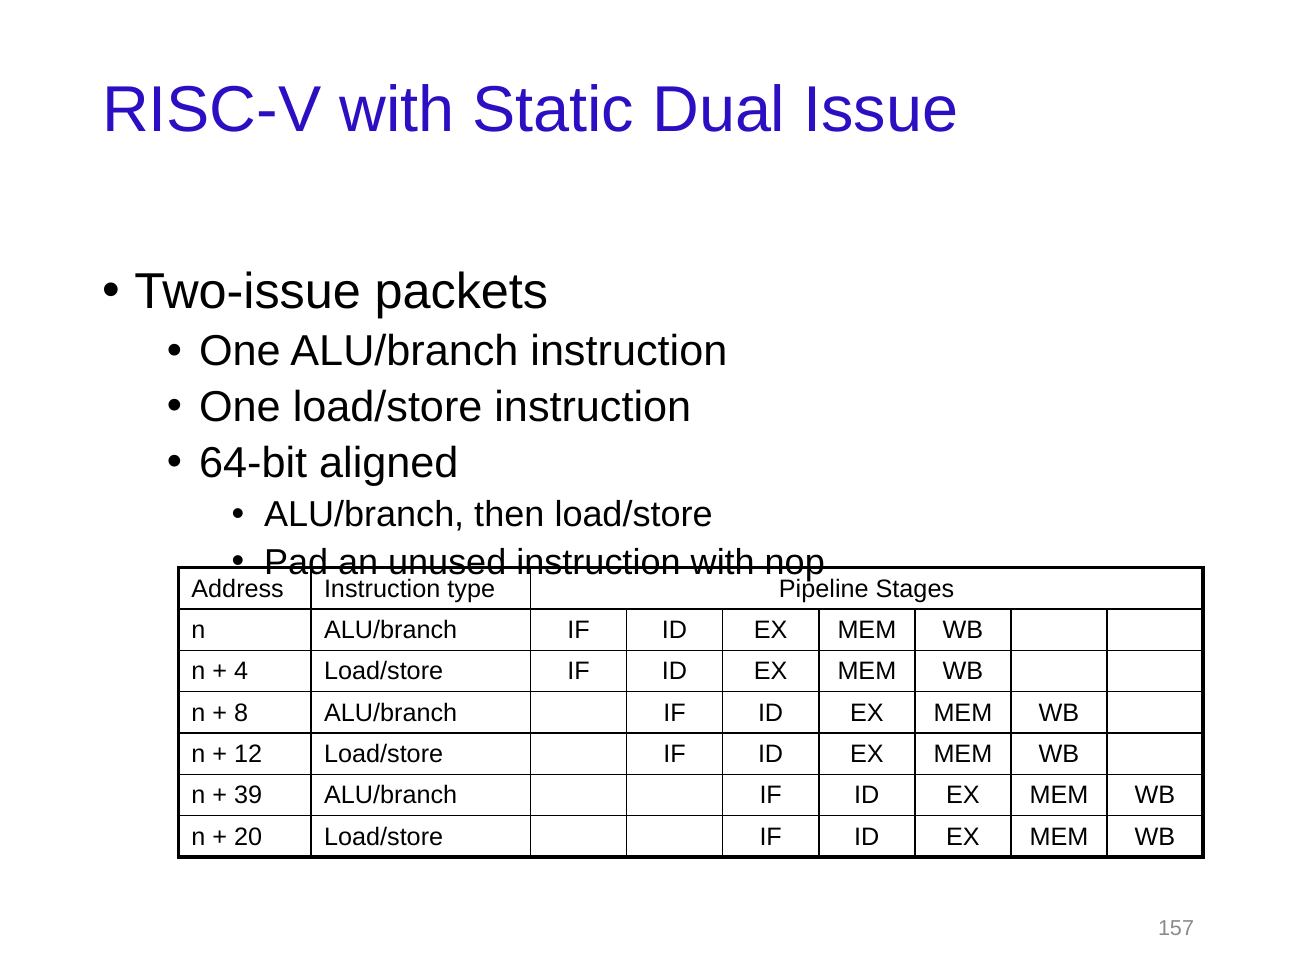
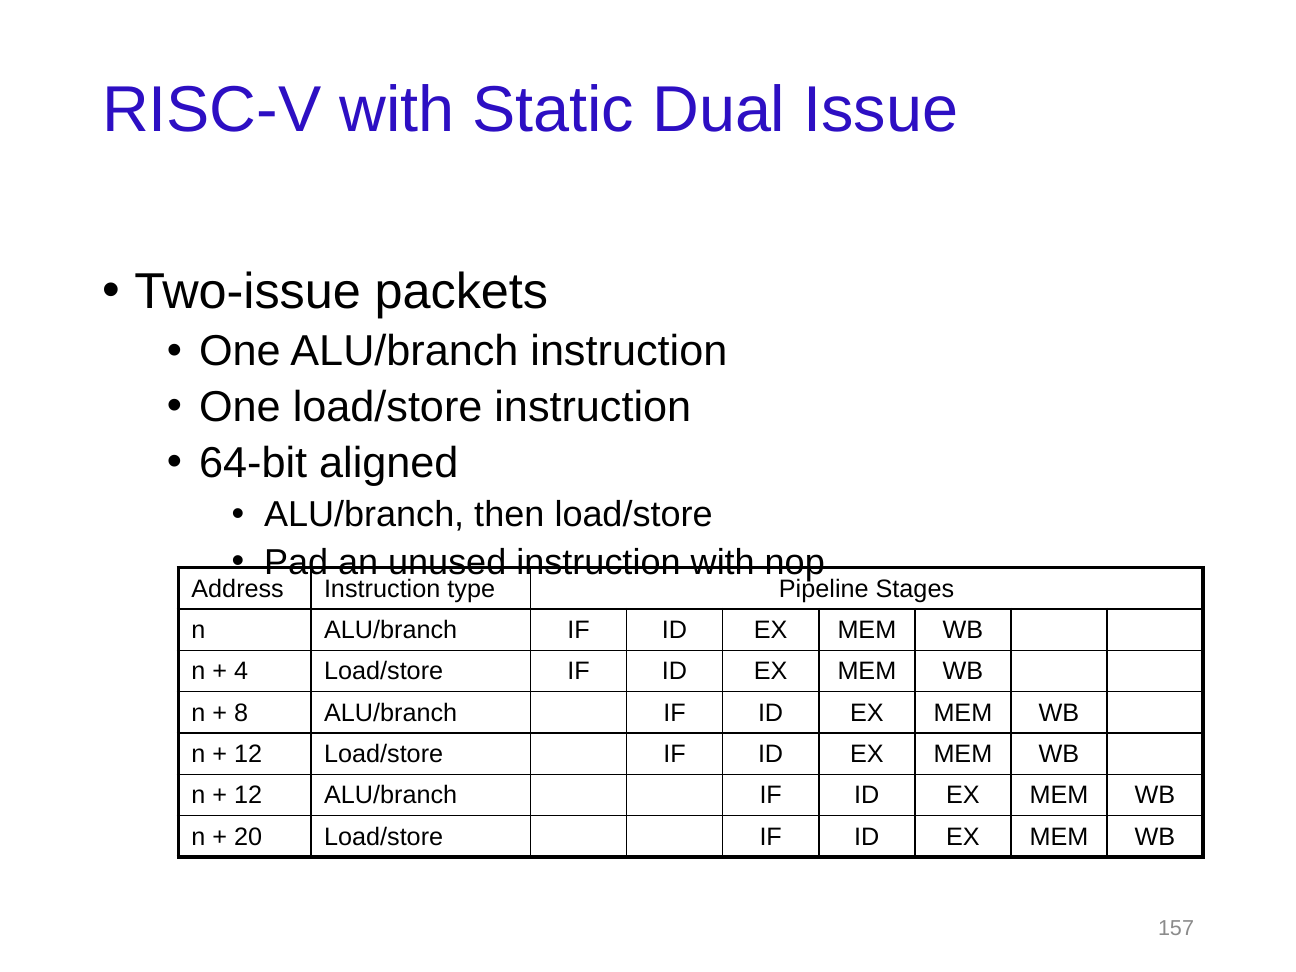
39 at (248, 795): 39 -> 12
